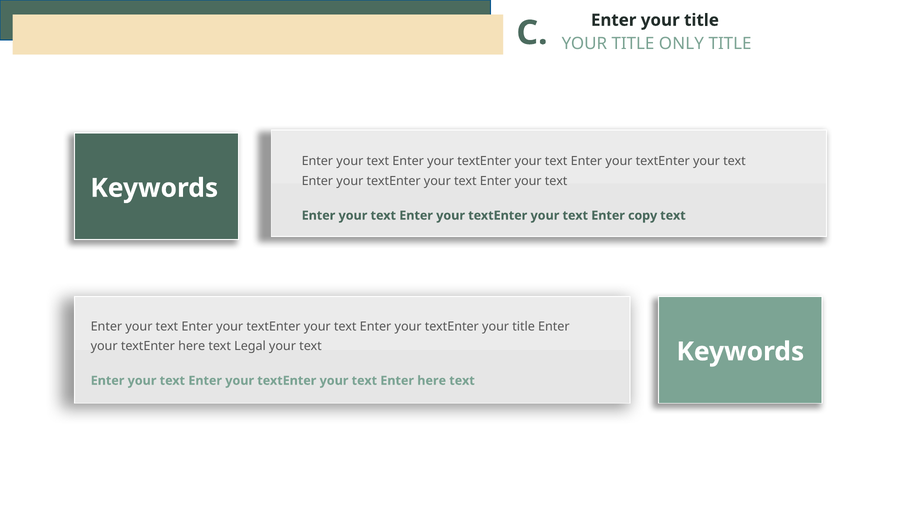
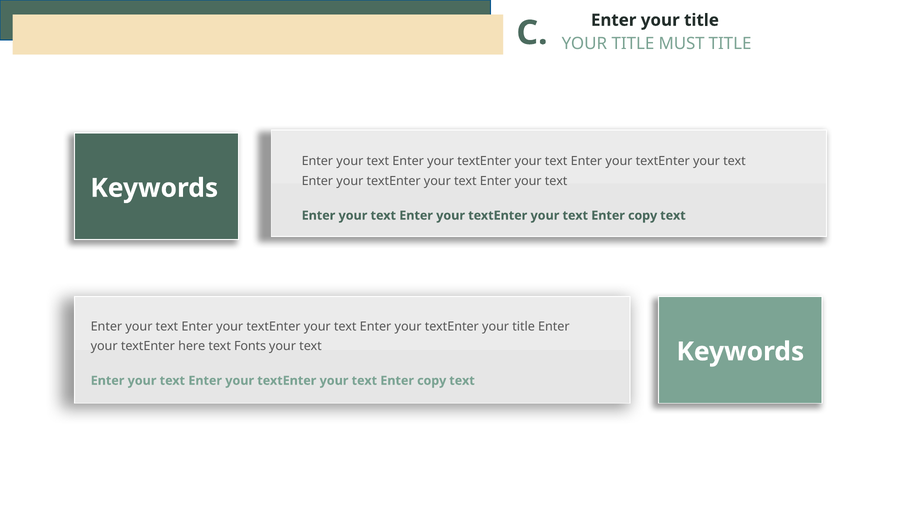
ONLY: ONLY -> MUST
Legal: Legal -> Fonts
here at (432, 381): here -> copy
